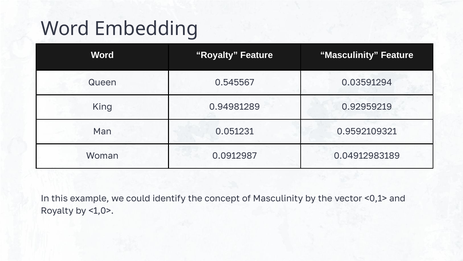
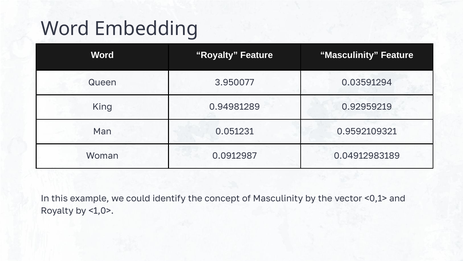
0.545567: 0.545567 -> 3.950077
